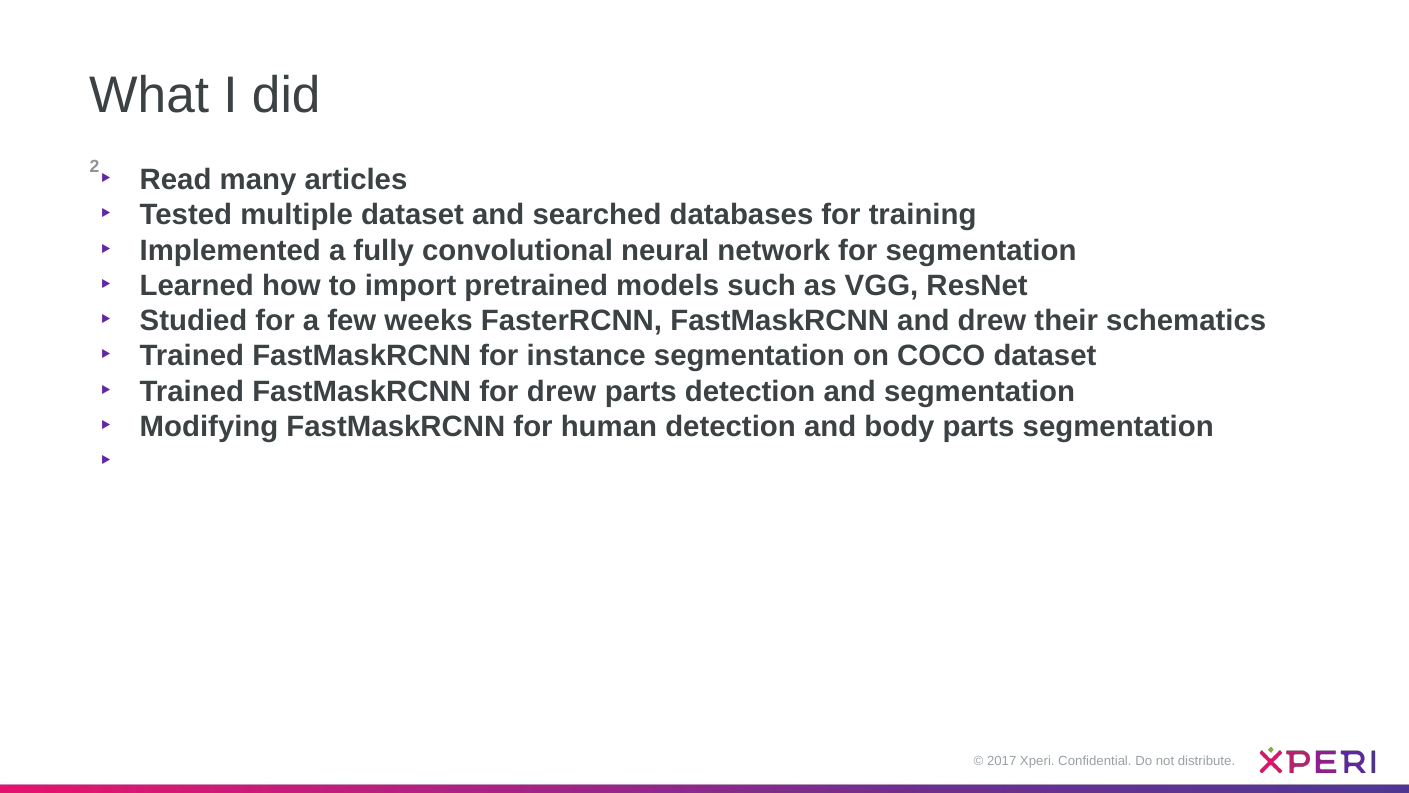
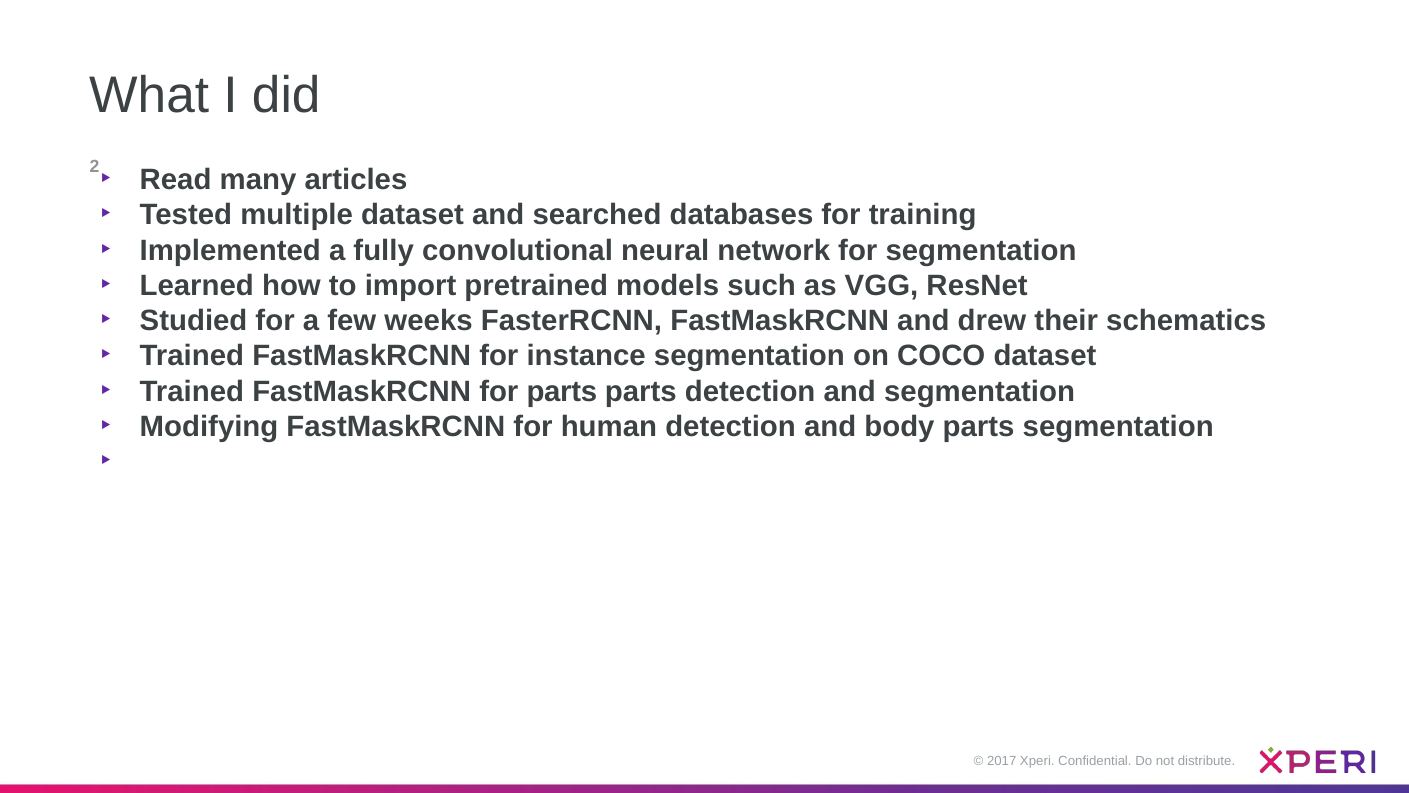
for drew: drew -> parts
